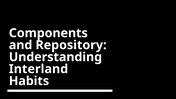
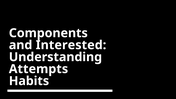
Repository: Repository -> Interested
Interland: Interland -> Attempts
